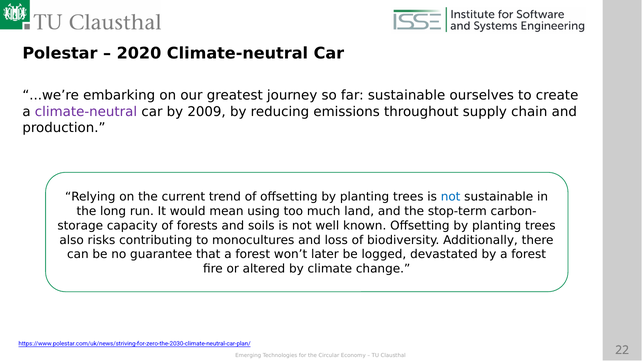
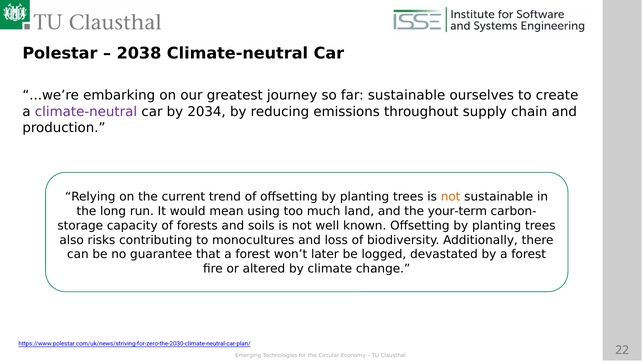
2020: 2020 -> 2038
2009: 2009 -> 2034
not at (451, 197) colour: blue -> orange
stop-term: stop-term -> your-term
